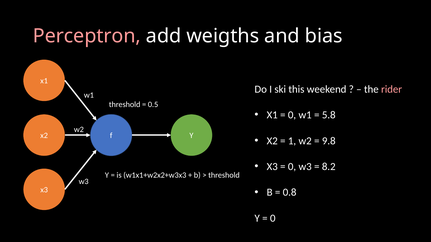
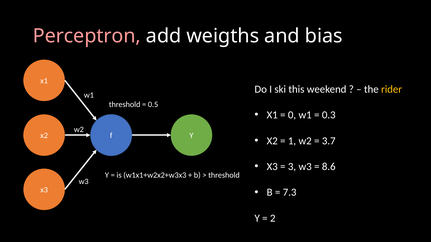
rider colour: pink -> yellow
5.8: 5.8 -> 0.3
9.8: 9.8 -> 3.7
0 at (292, 167): 0 -> 3
8.2: 8.2 -> 8.6
0.8: 0.8 -> 7.3
0 at (273, 219): 0 -> 2
